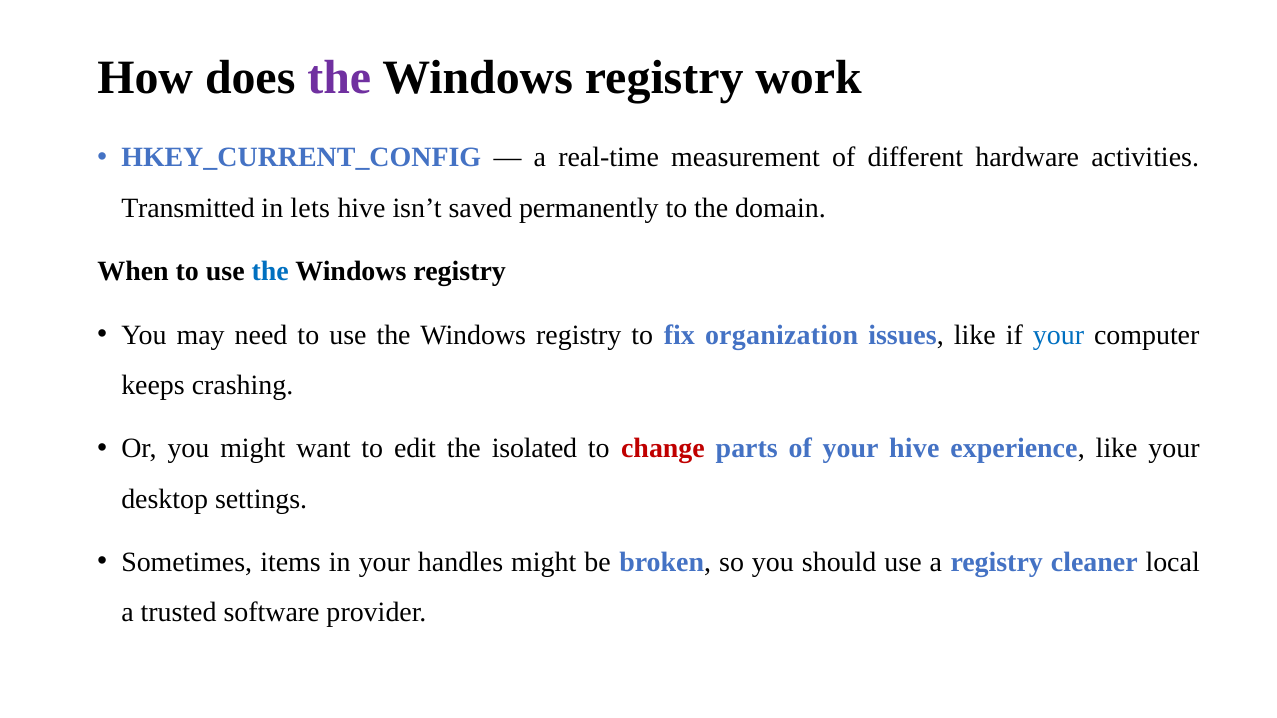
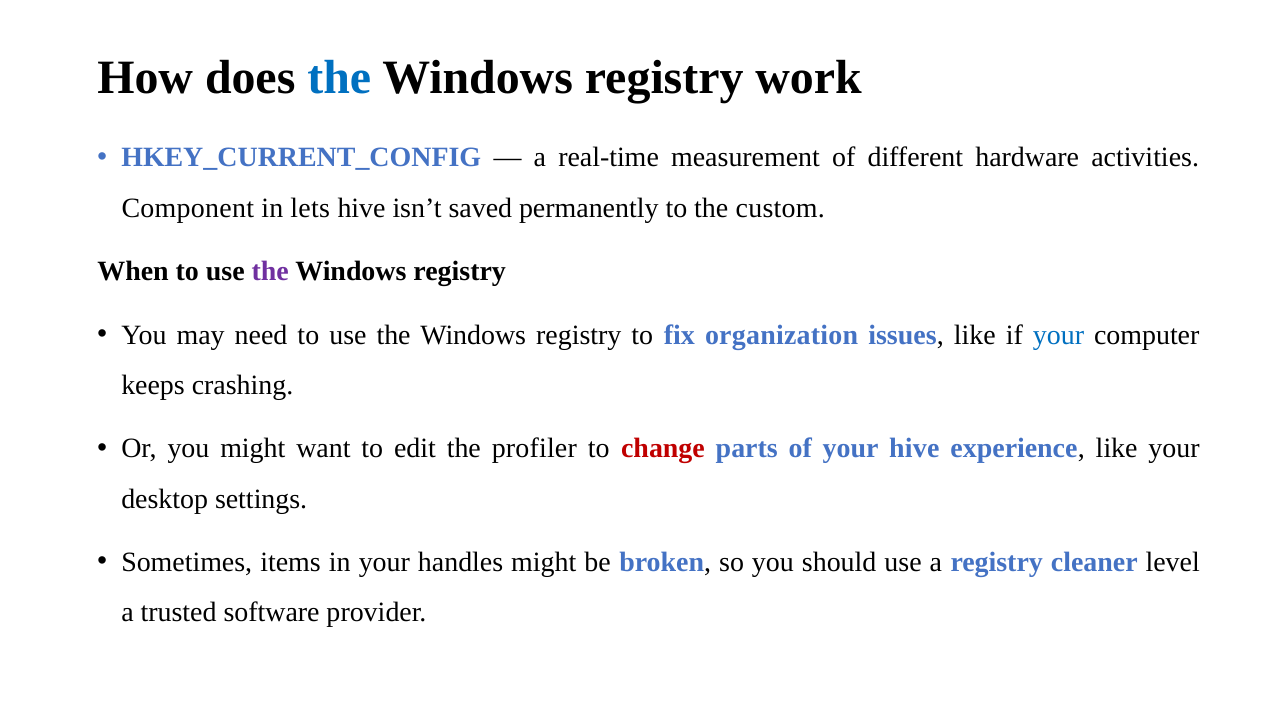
the at (339, 77) colour: purple -> blue
Transmitted: Transmitted -> Component
domain: domain -> custom
the at (270, 271) colour: blue -> purple
isolated: isolated -> profiler
local: local -> level
